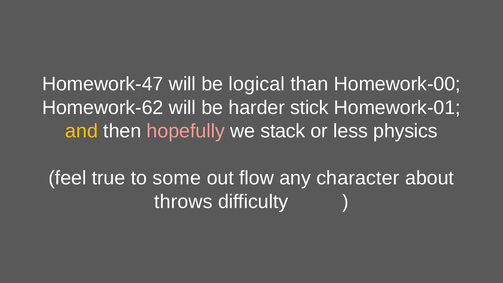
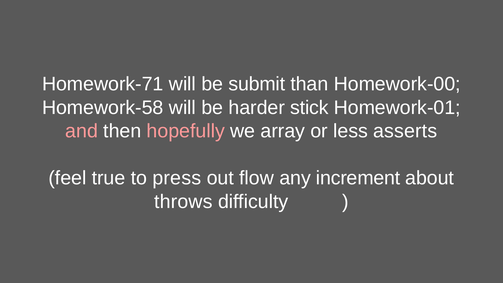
Homework-47: Homework-47 -> Homework-71
logical: logical -> submit
Homework-62: Homework-62 -> Homework-58
and colour: yellow -> pink
stack: stack -> array
physics: physics -> asserts
some: some -> press
character: character -> increment
